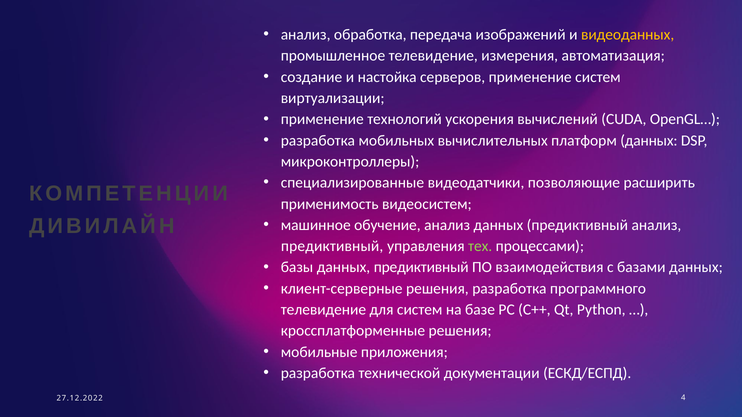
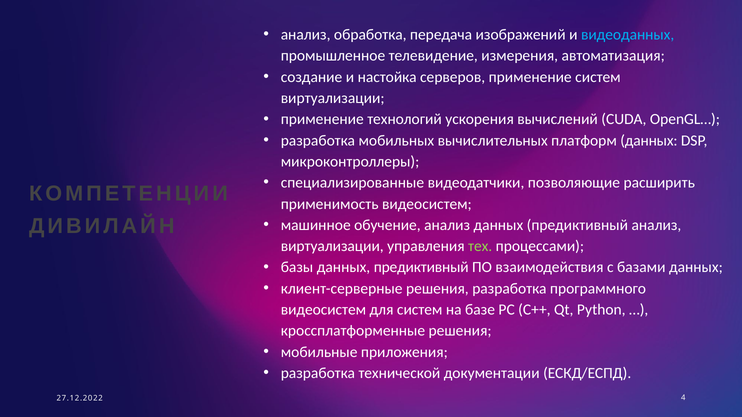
видеоданных colour: yellow -> light blue
предиктивный at (332, 246): предиктивный -> виртуализации
телевидение at (323, 310): телевидение -> видеосистем
